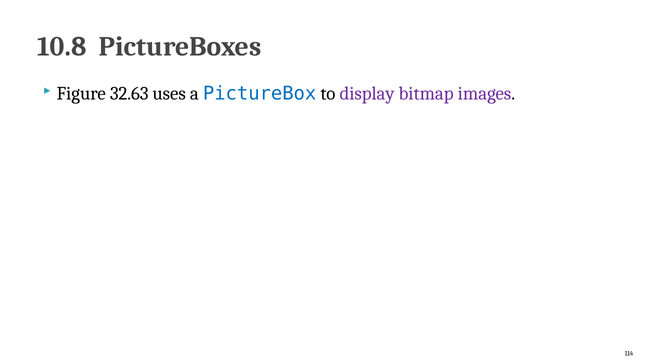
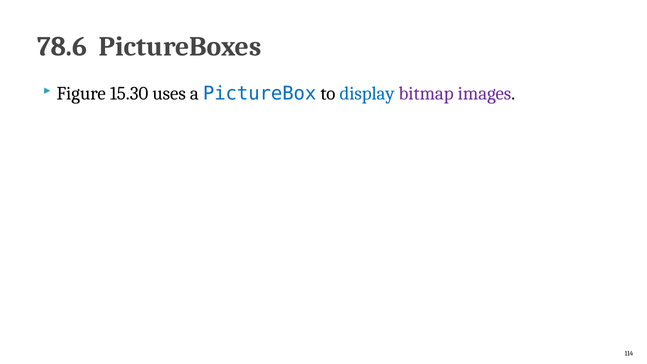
10.8: 10.8 -> 78.6
32.63: 32.63 -> 15.30
display colour: purple -> blue
